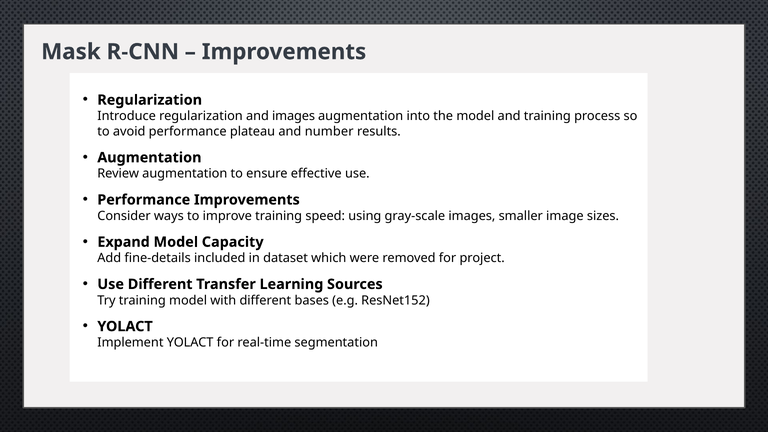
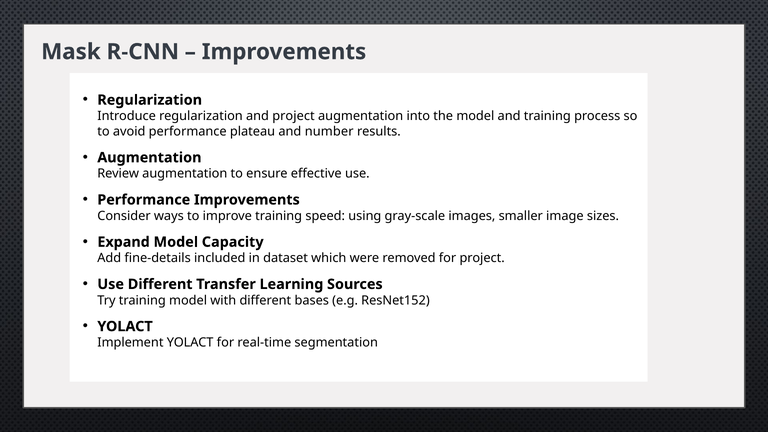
and images: images -> project
